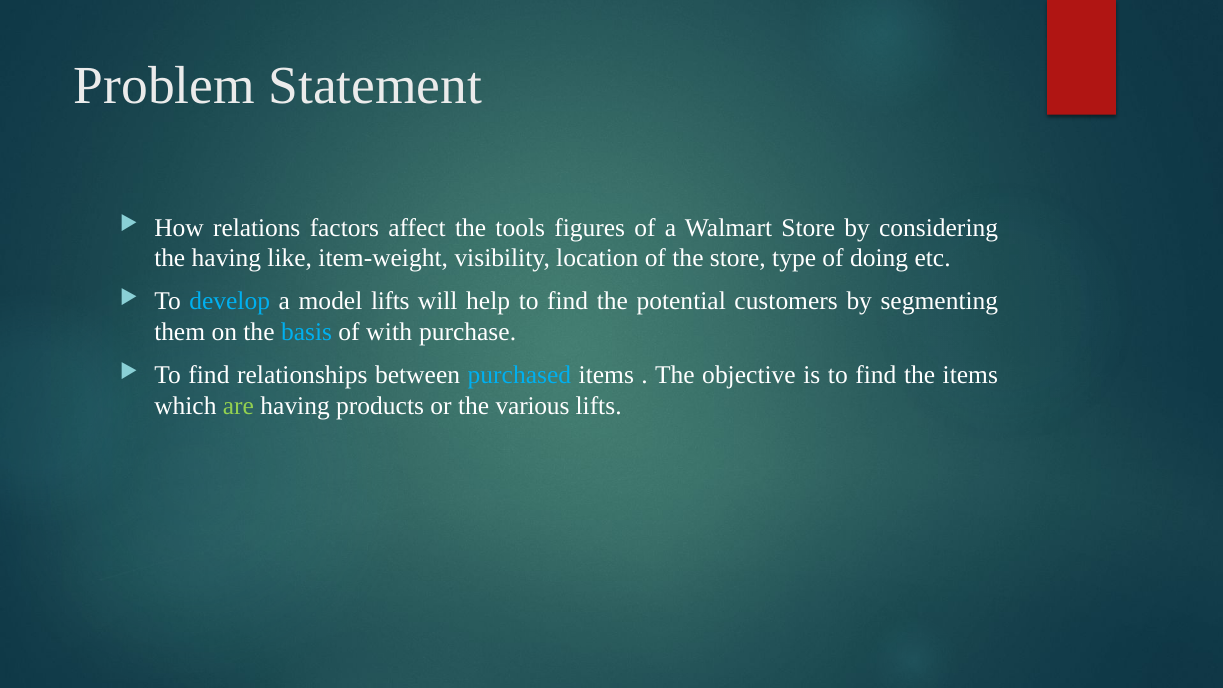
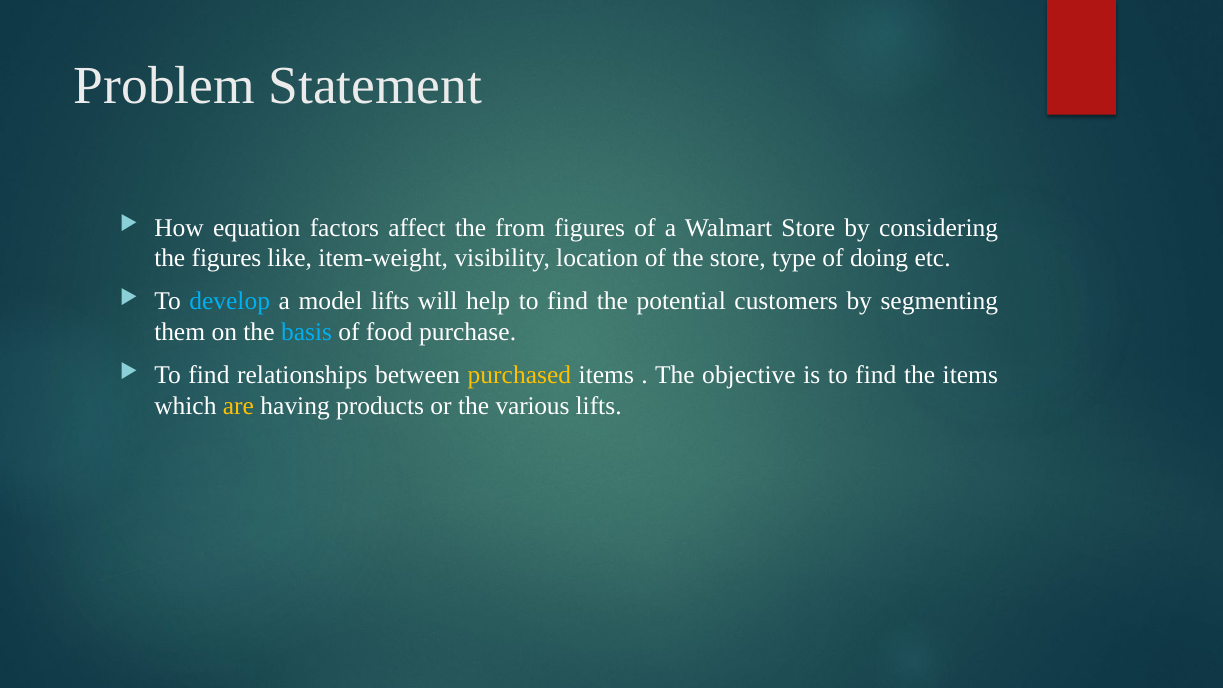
relations: relations -> equation
tools: tools -> from
the having: having -> figures
with: with -> food
purchased colour: light blue -> yellow
are colour: light green -> yellow
